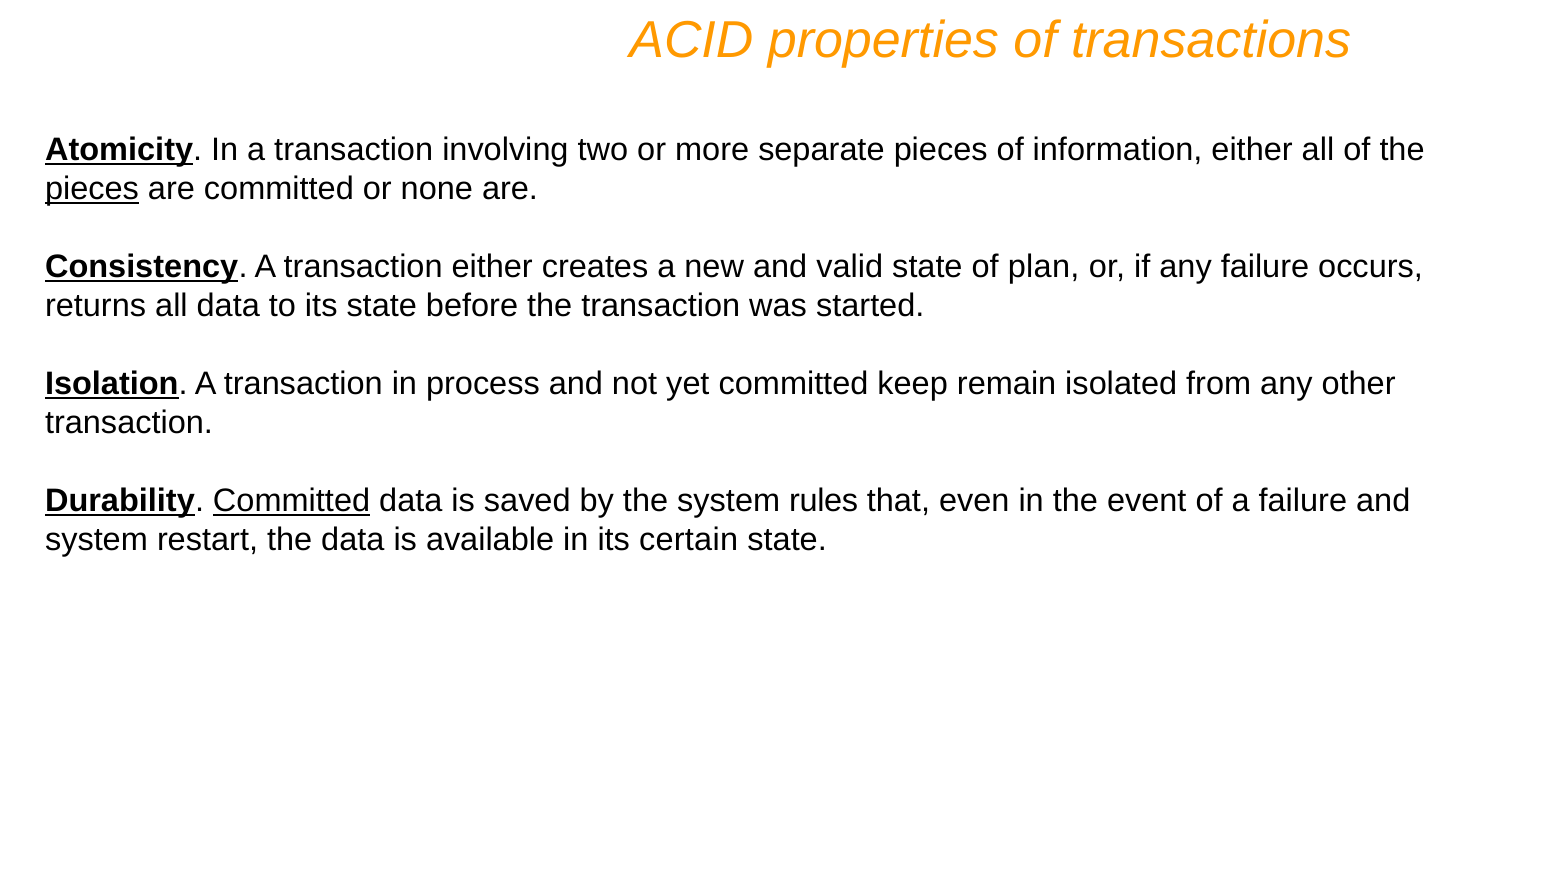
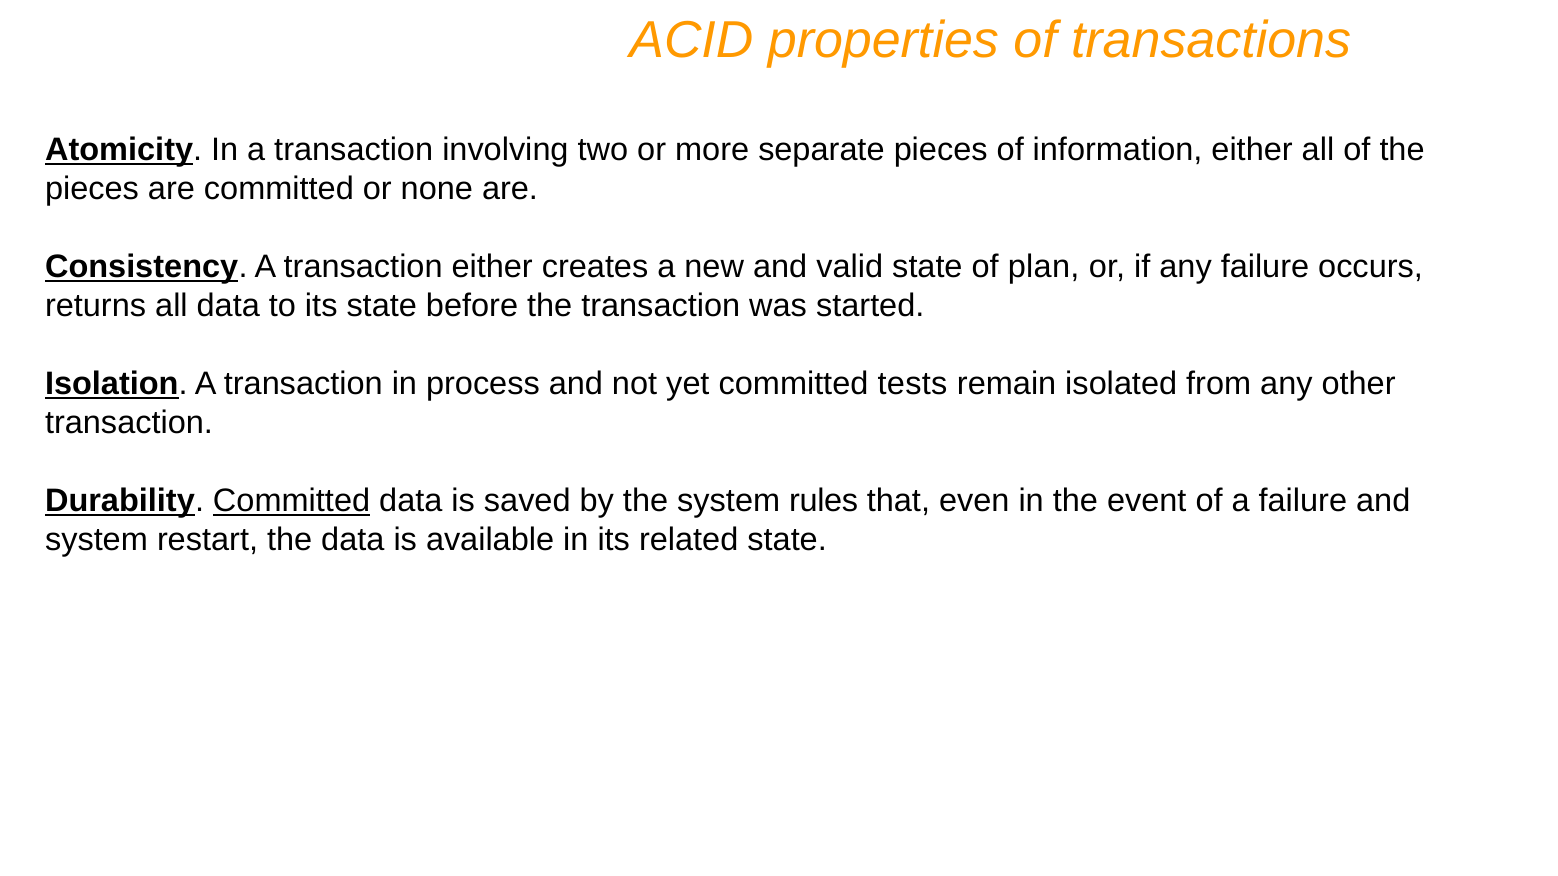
pieces at (92, 189) underline: present -> none
keep: keep -> tests
certain: certain -> related
